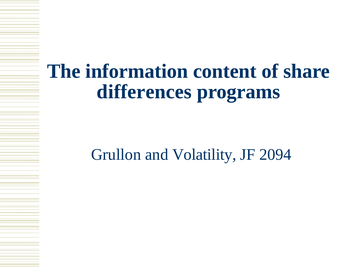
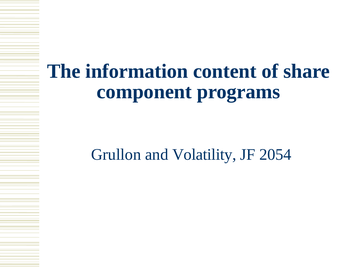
differences: differences -> component
2094: 2094 -> 2054
